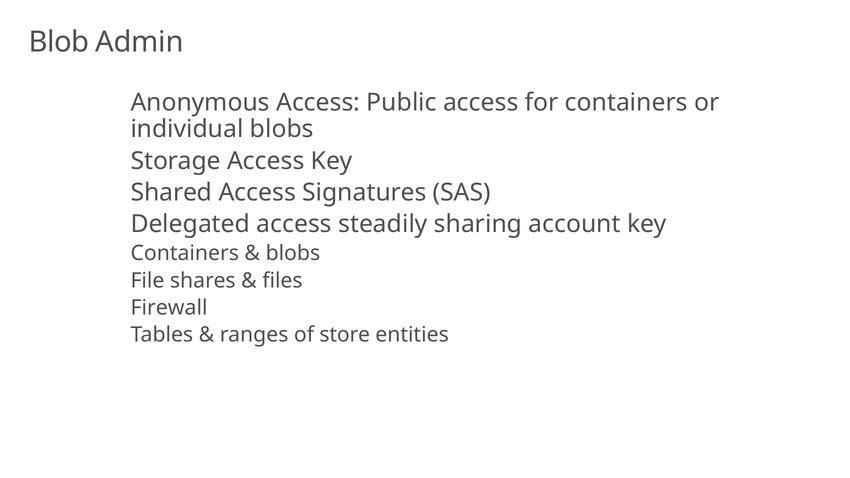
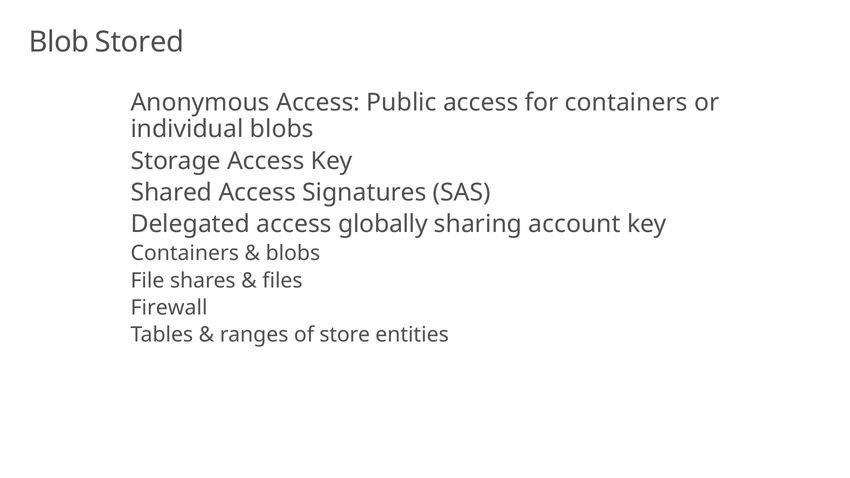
Admin: Admin -> Stored
steadily: steadily -> globally
